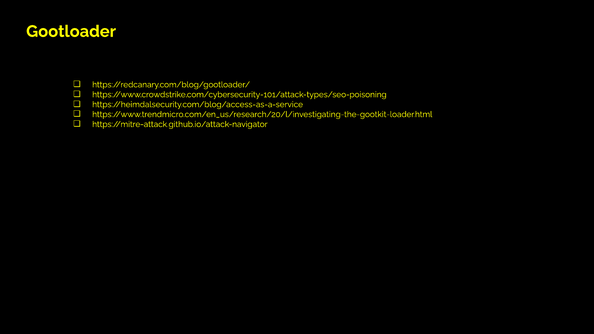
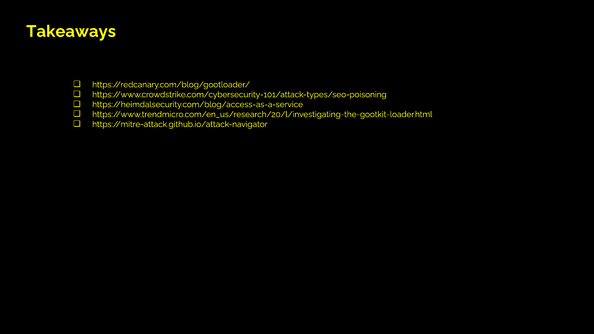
Gootloader: Gootloader -> Takeaways
